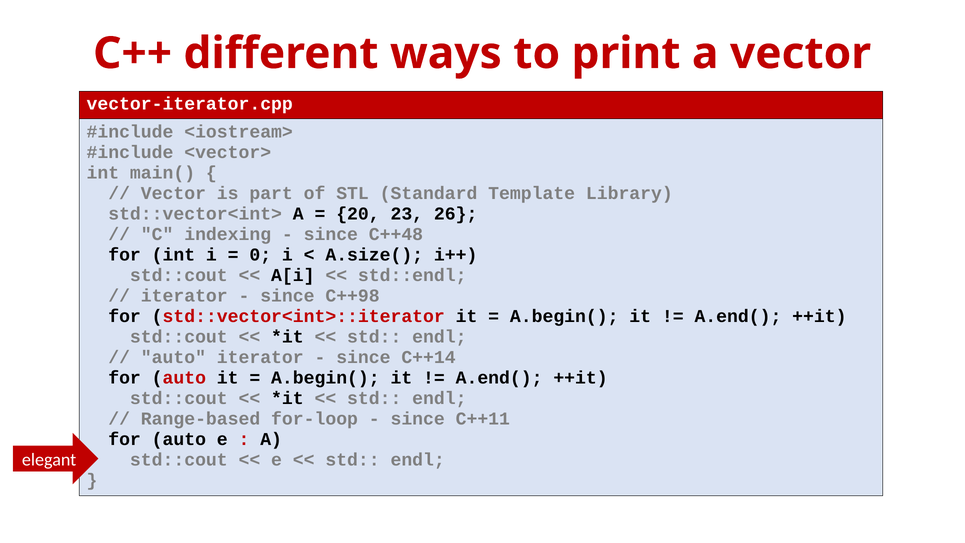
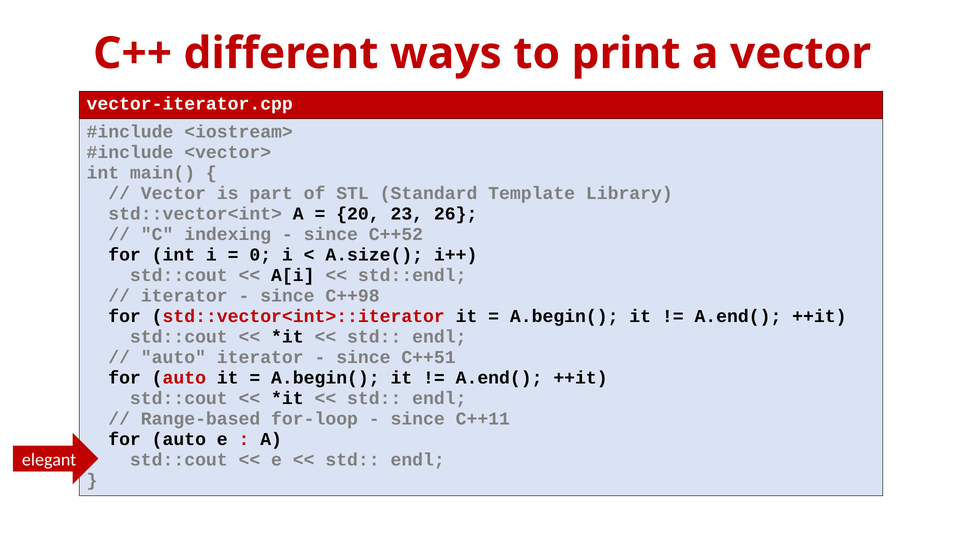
C++48: C++48 -> C++52
C++14: C++14 -> C++51
